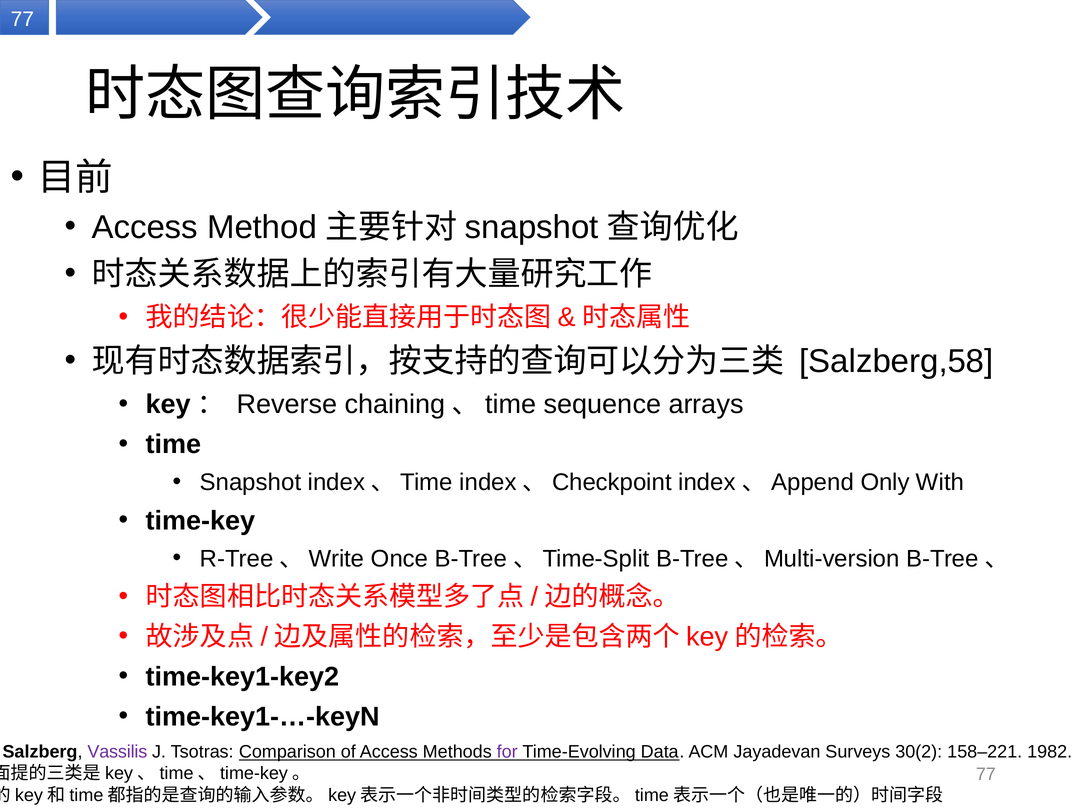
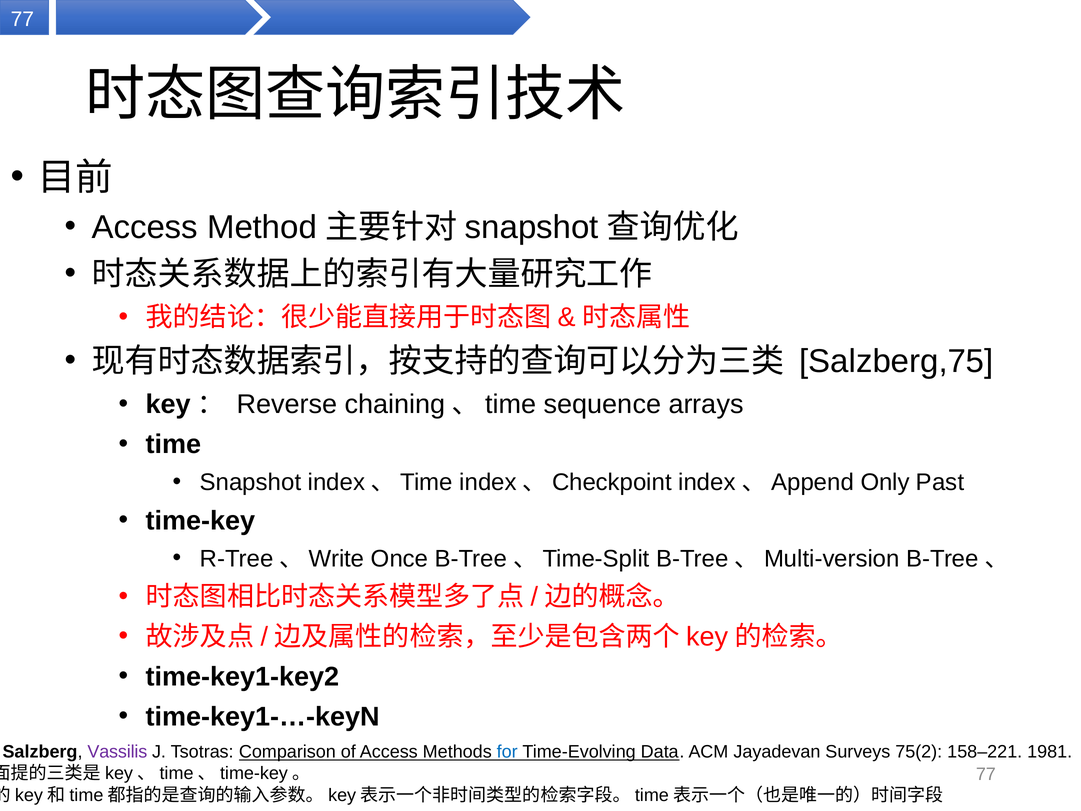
Salzberg,58: Salzberg,58 -> Salzberg,75
With: With -> Past
for colour: purple -> blue
30(2: 30(2 -> 75(2
1982: 1982 -> 1981
